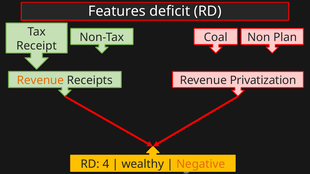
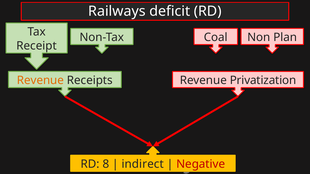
Features: Features -> Railways
4: 4 -> 8
wealthy: wealthy -> indirect
Negative colour: orange -> red
